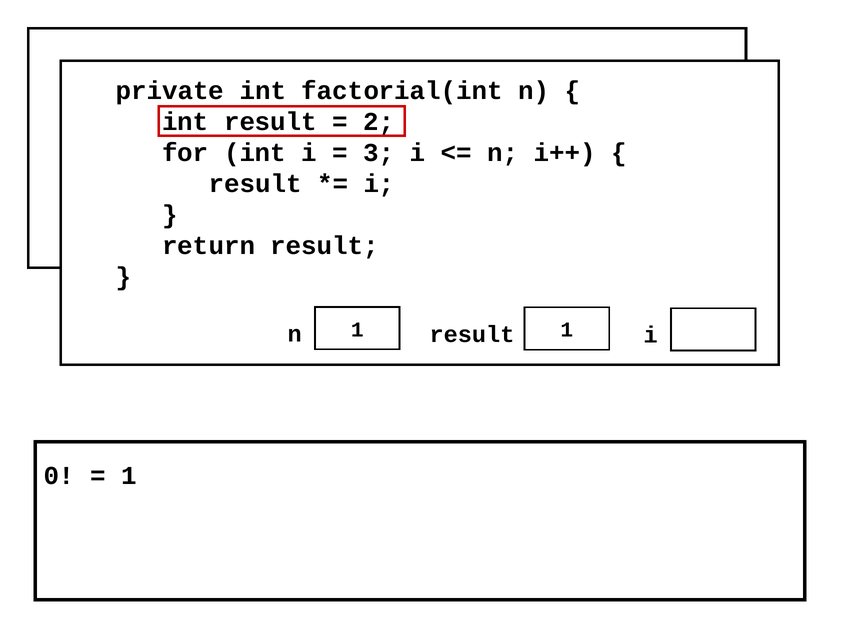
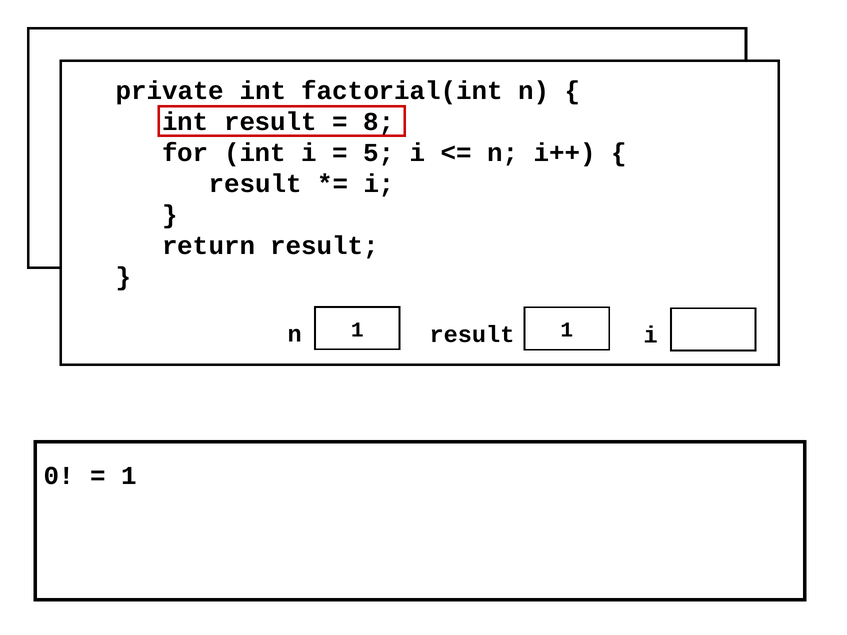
2: 2 -> 8
3: 3 -> 5
